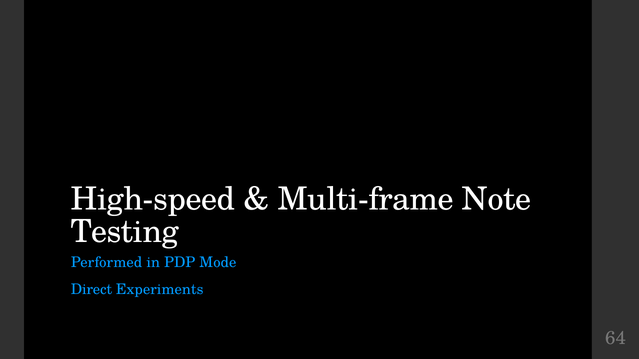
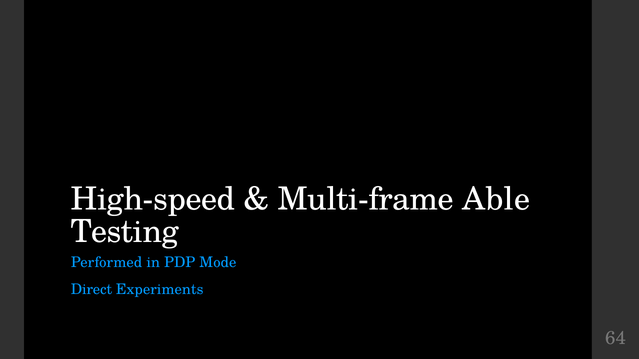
Note: Note -> Able
